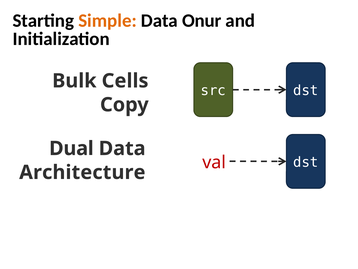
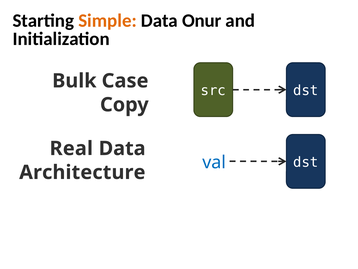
Cells: Cells -> Case
Dual: Dual -> Real
val colour: red -> blue
